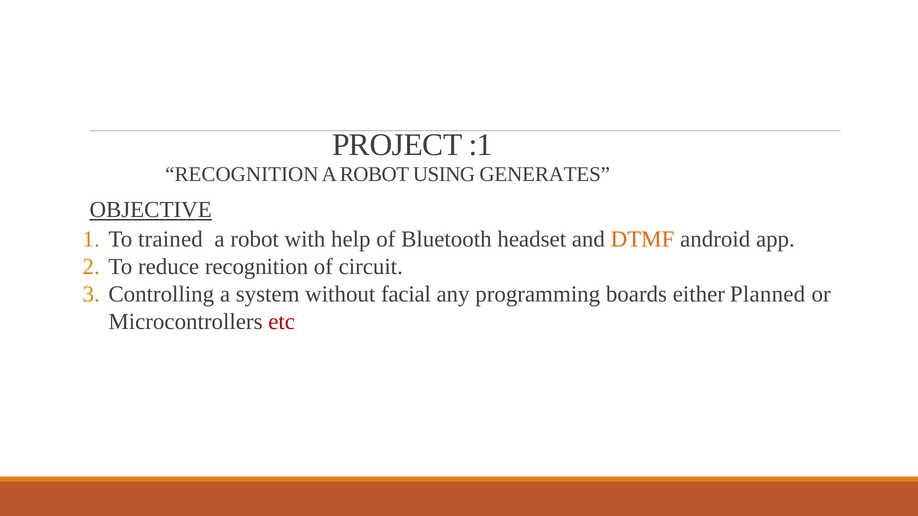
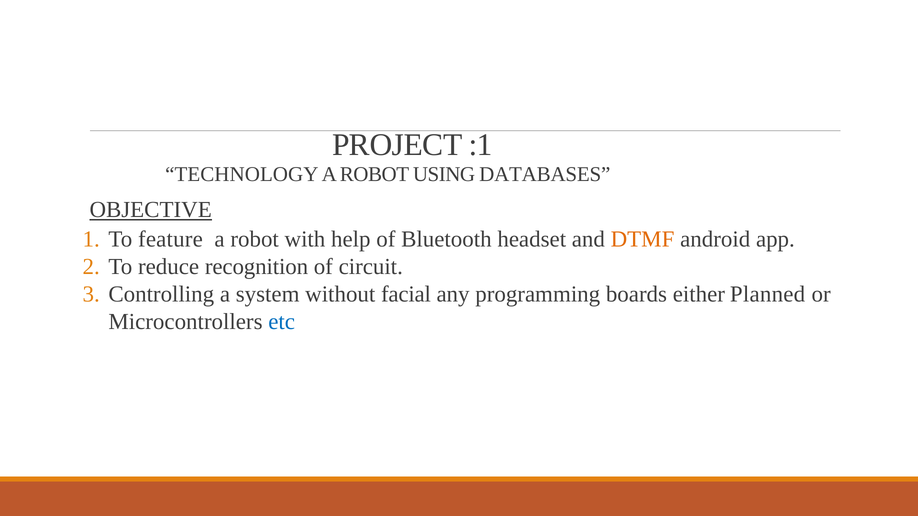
RECOGNITION at (242, 174): RECOGNITION -> TECHNOLOGY
GENERATES: GENERATES -> DATABASES
trained: trained -> feature
etc colour: red -> blue
